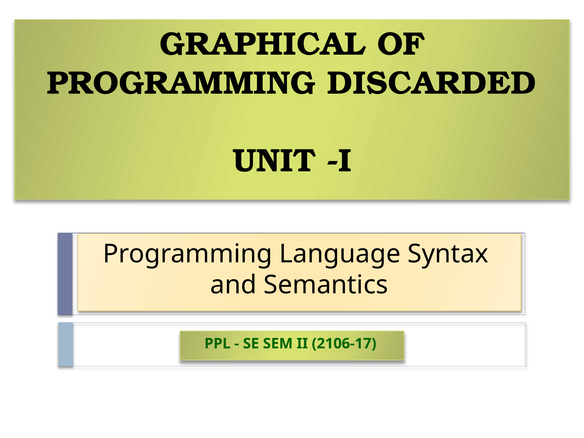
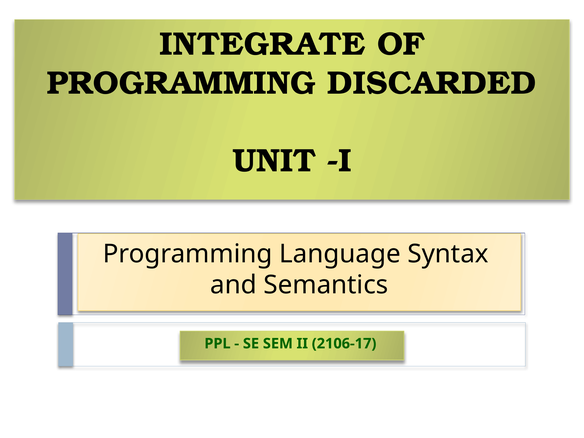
GRAPHICAL: GRAPHICAL -> INTEGRATE
